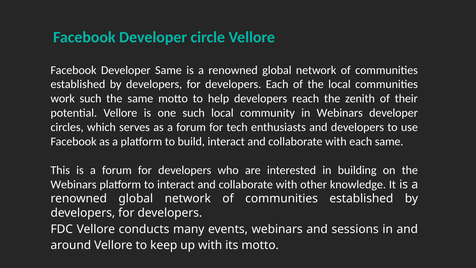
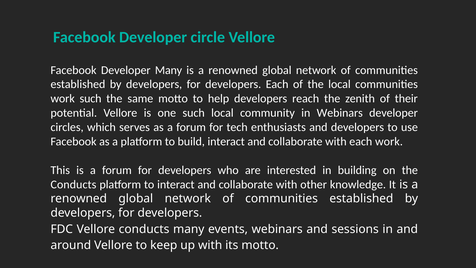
Developer Same: Same -> Many
each same: same -> work
Webinars at (74, 184): Webinars -> Conducts
